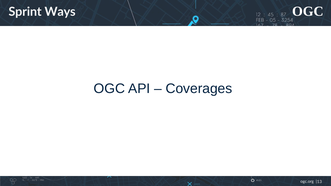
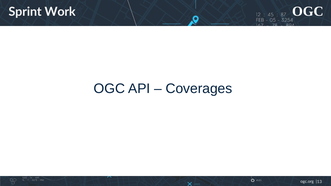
Ways: Ways -> Work
